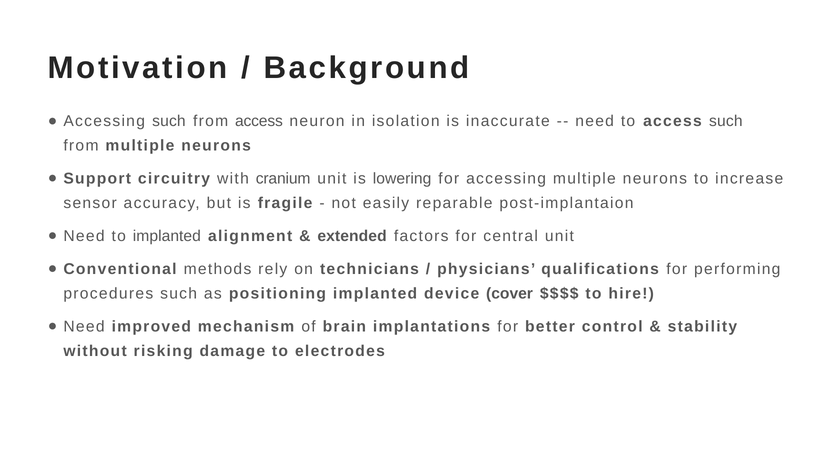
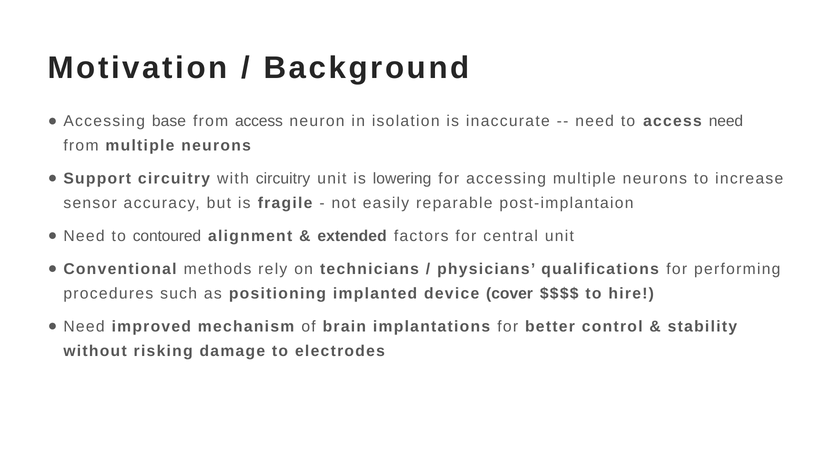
Accessing such: such -> base
access such: such -> need
with cranium: cranium -> circuitry
to implanted: implanted -> contoured
